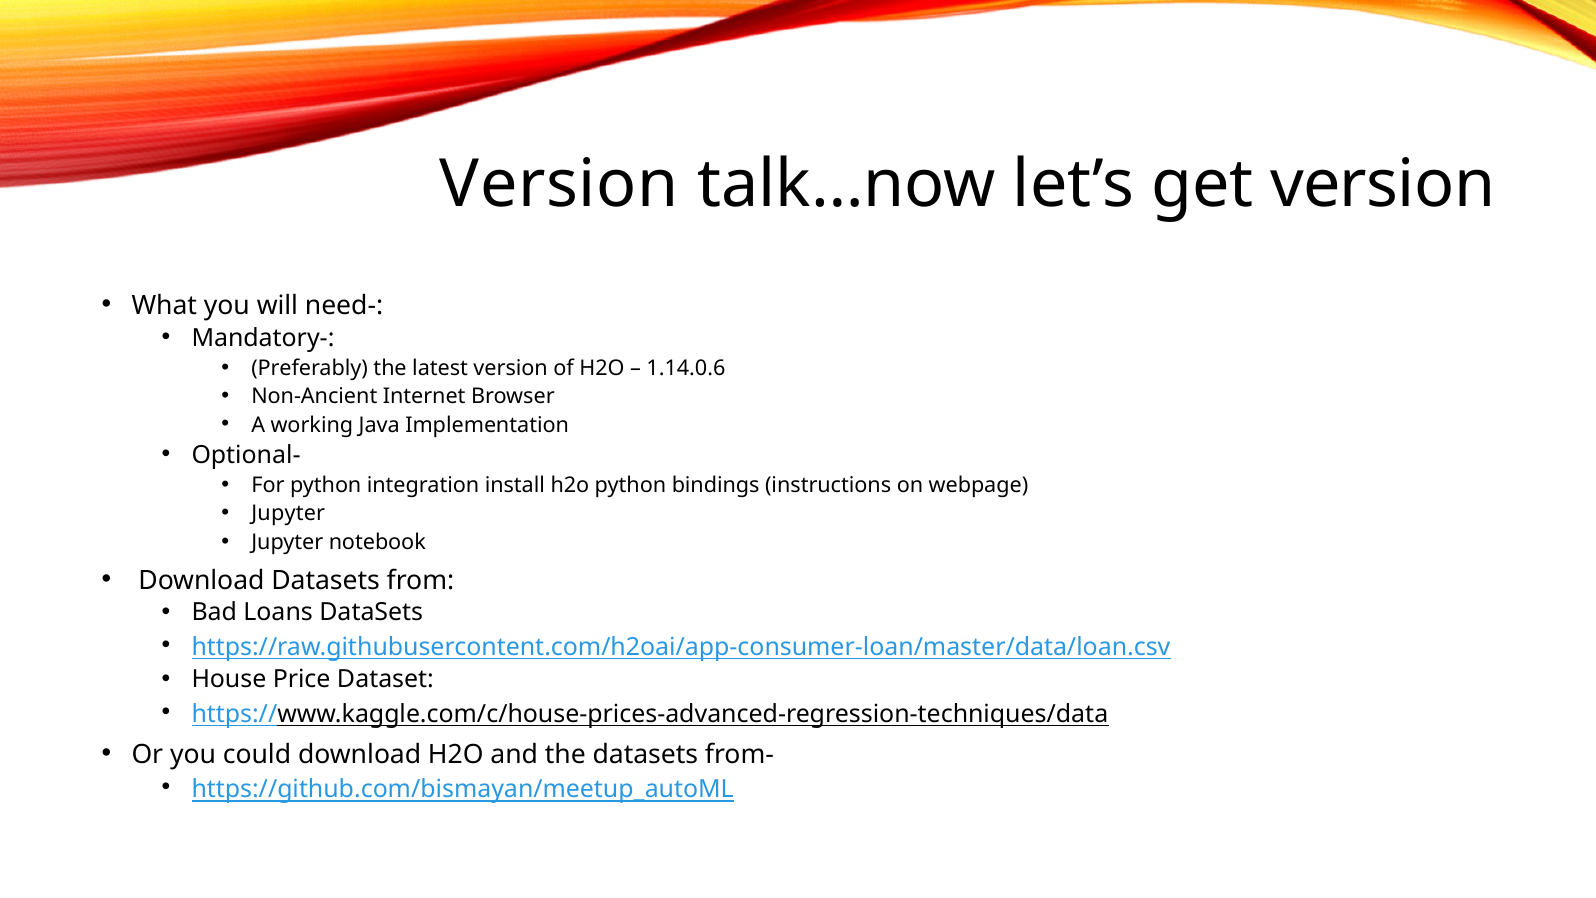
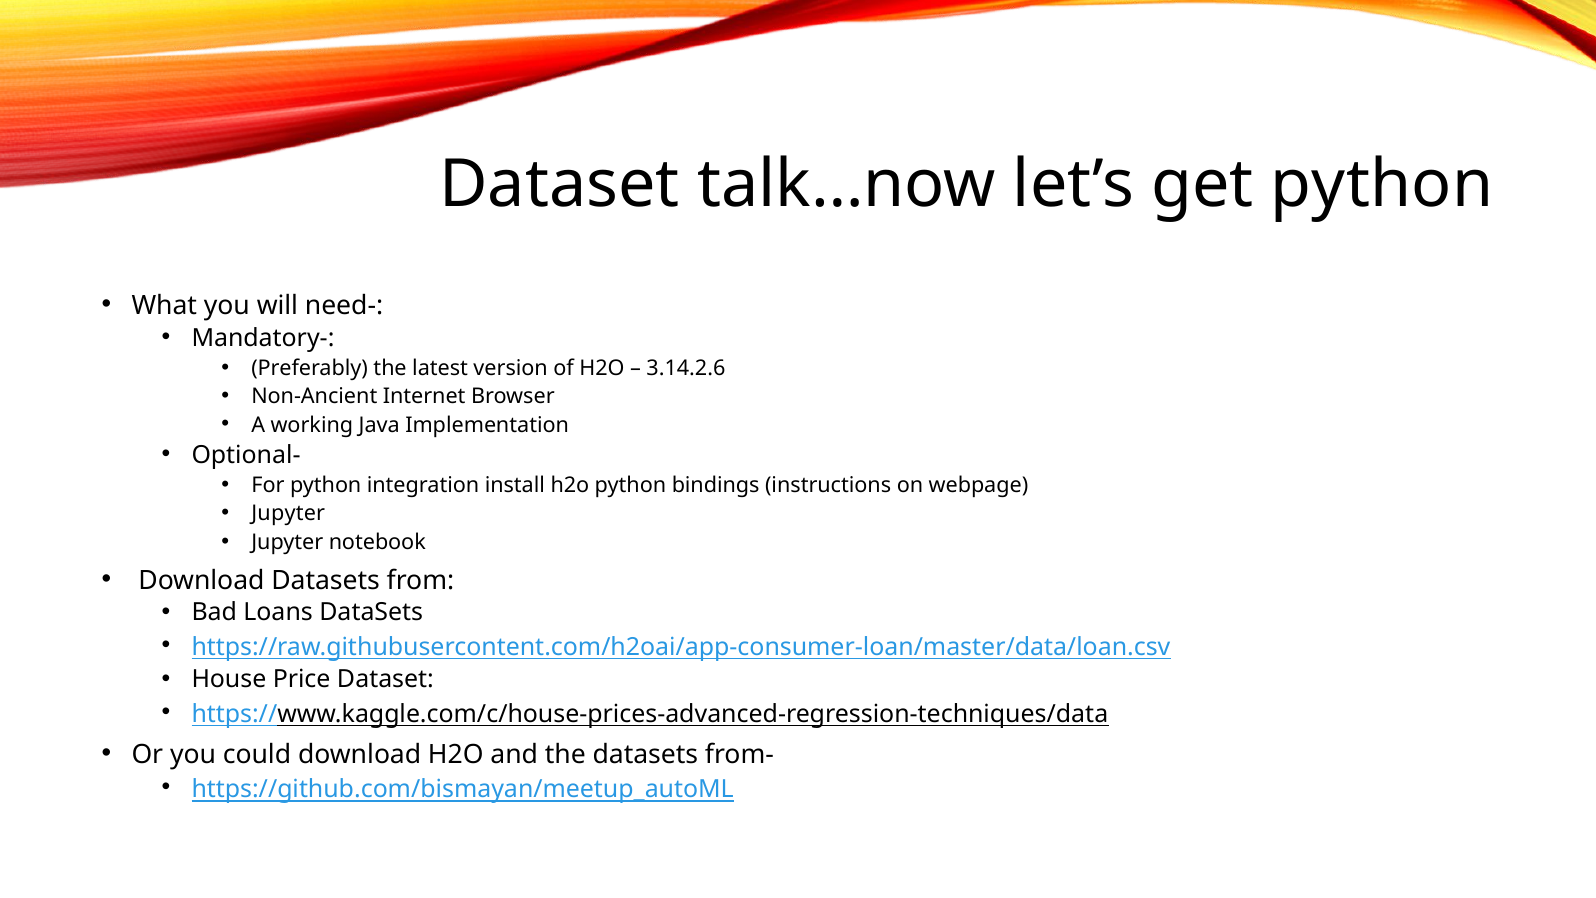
Version at (559, 184): Version -> Dataset
get version: version -> python
1.14.0.6: 1.14.0.6 -> 3.14.2.6
